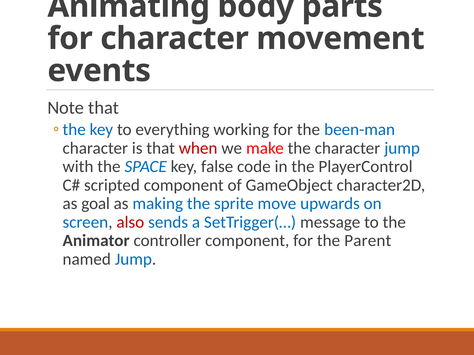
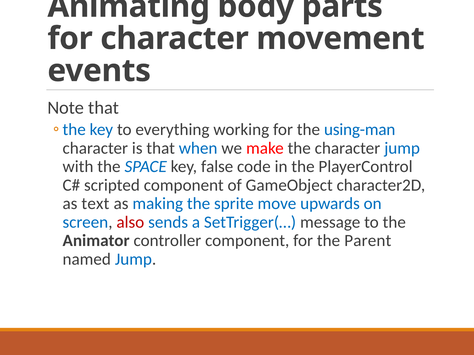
been-man: been-man -> using-man
when colour: red -> blue
goal: goal -> text
